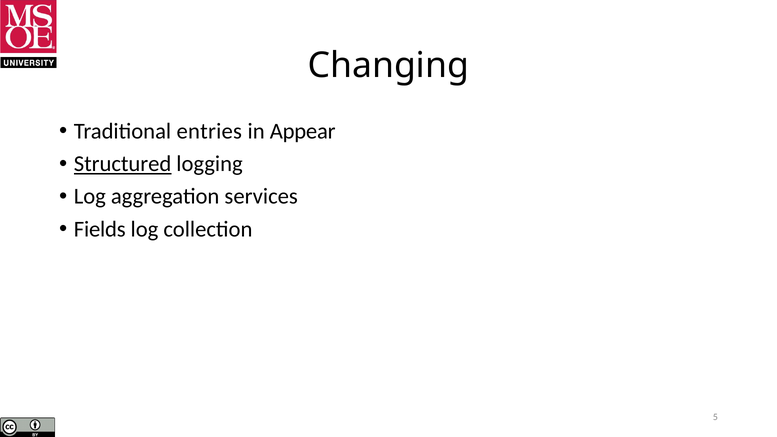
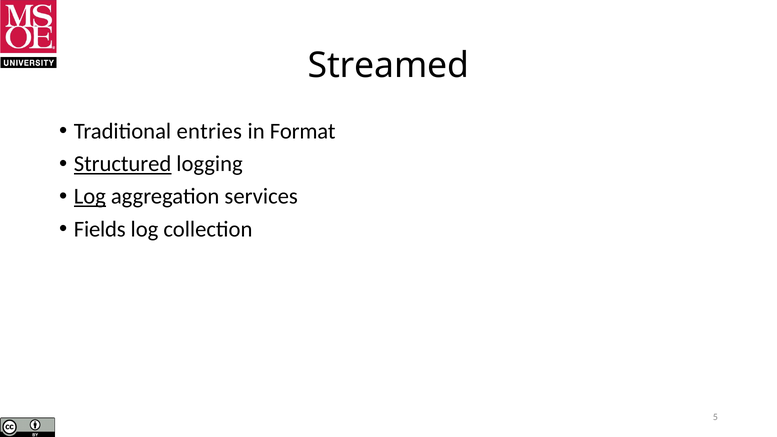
Changing: Changing -> Streamed
Appear: Appear -> Format
Log at (90, 197) underline: none -> present
